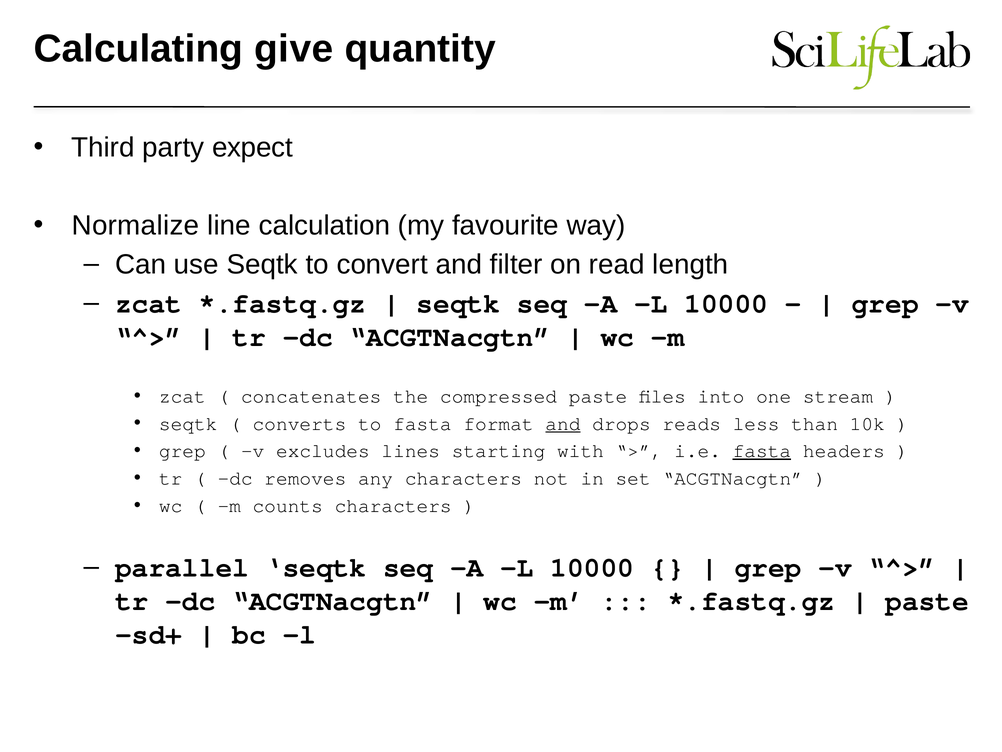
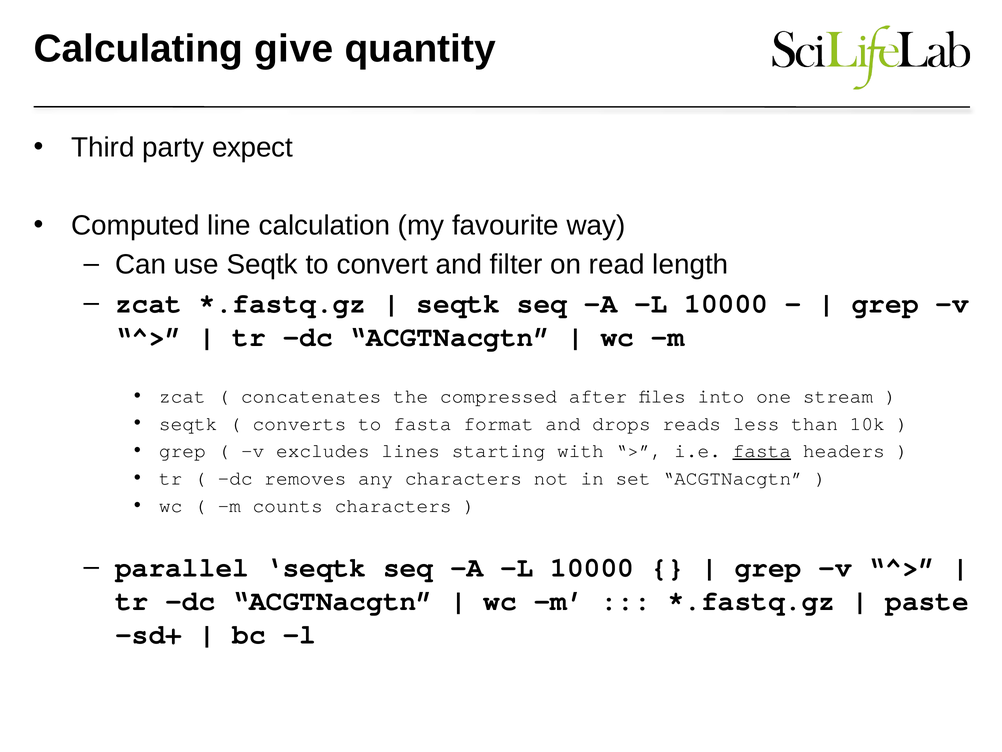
Normalize: Normalize -> Computed
compressed paste: paste -> after
and at (563, 423) underline: present -> none
